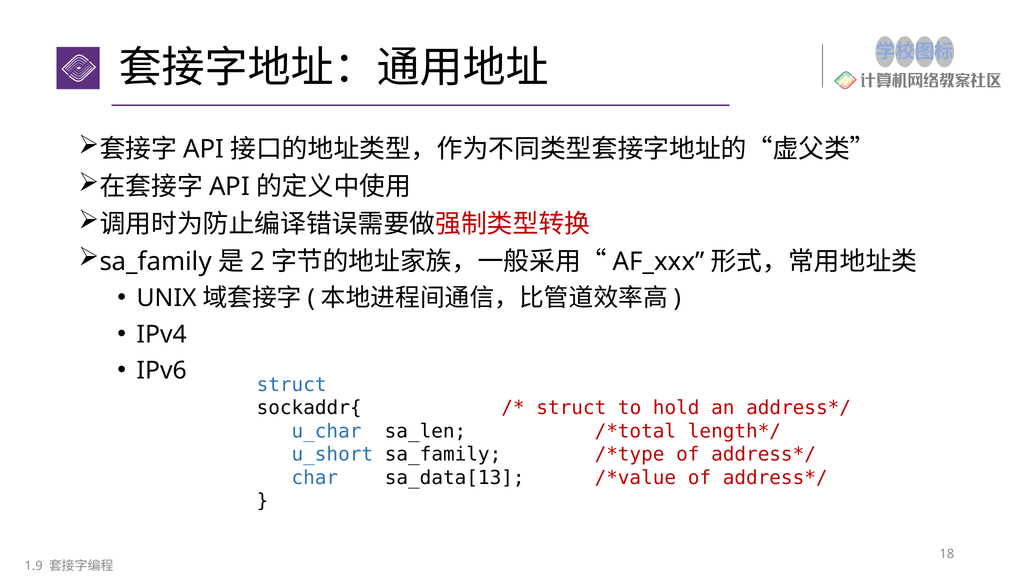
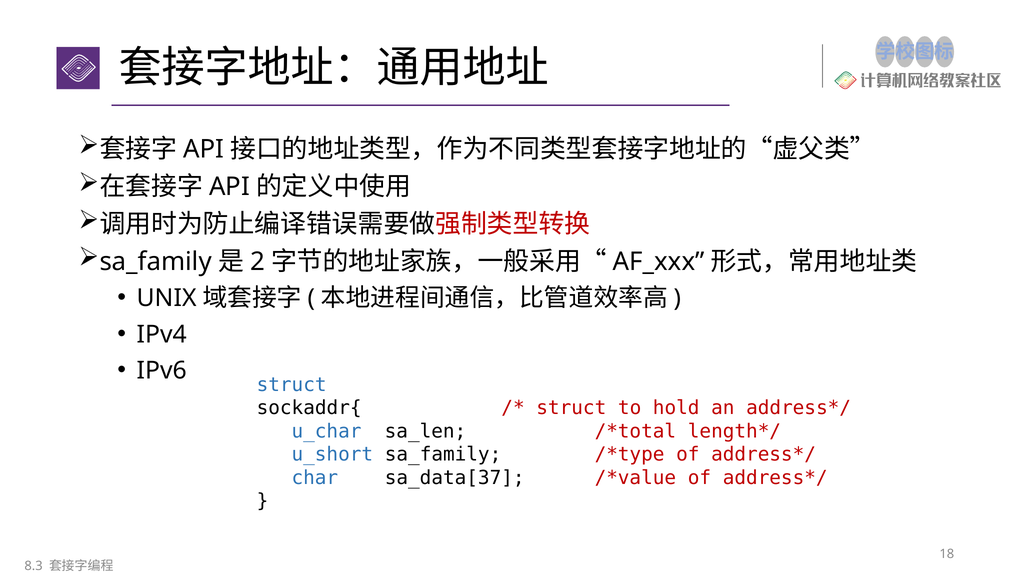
sa_data[13: sa_data[13 -> sa_data[37
1.9: 1.9 -> 8.3
